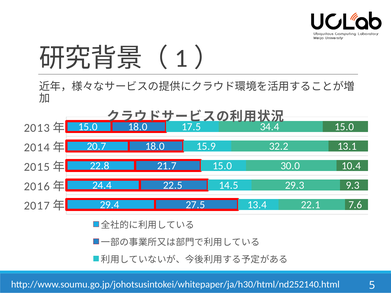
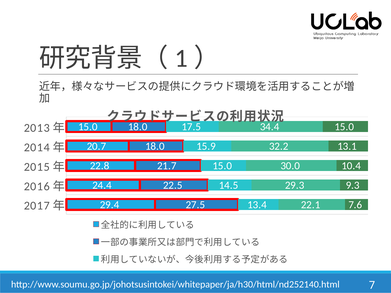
5: 5 -> 7
